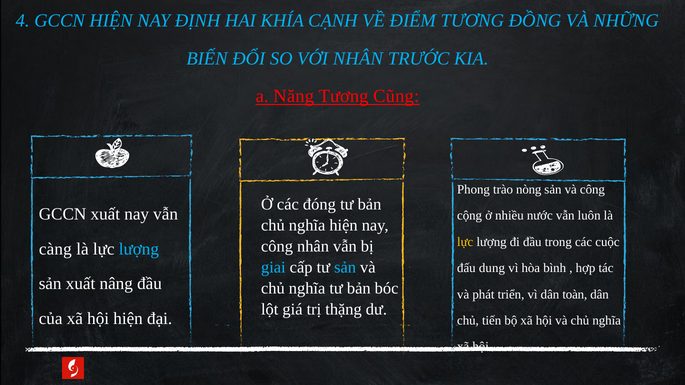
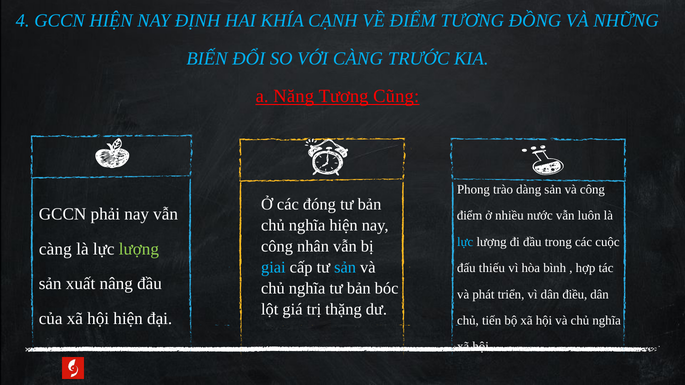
VỚI NHÂN: NHÂN -> CÀNG
nòng: nòng -> dàng
GCCN xuất: xuất -> phải
cộng at (470, 216): cộng -> điểm
lực at (465, 242) colour: yellow -> light blue
lượng at (139, 249) colour: light blue -> light green
dung: dung -> thiếu
toàn: toàn -> điều
